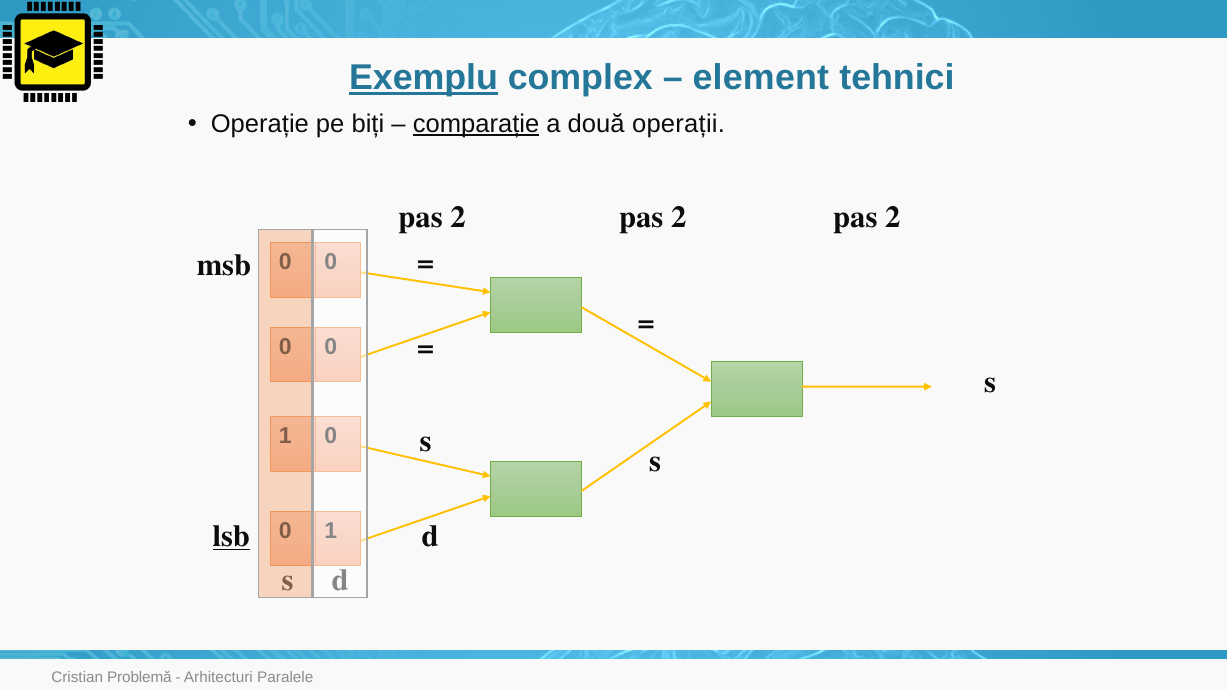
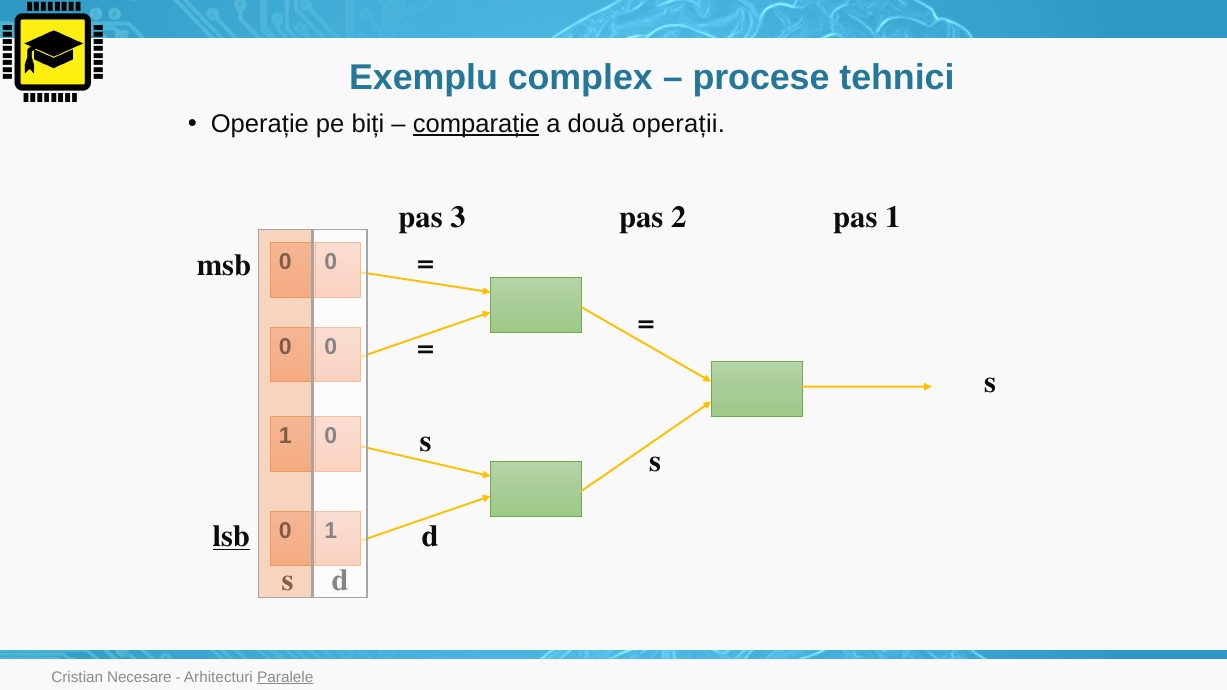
Exemplu underline: present -> none
element: element -> procese
2 at (458, 218): 2 -> 3
2 at (893, 218): 2 -> 1
Problemă: Problemă -> Necesare
Paralele underline: none -> present
